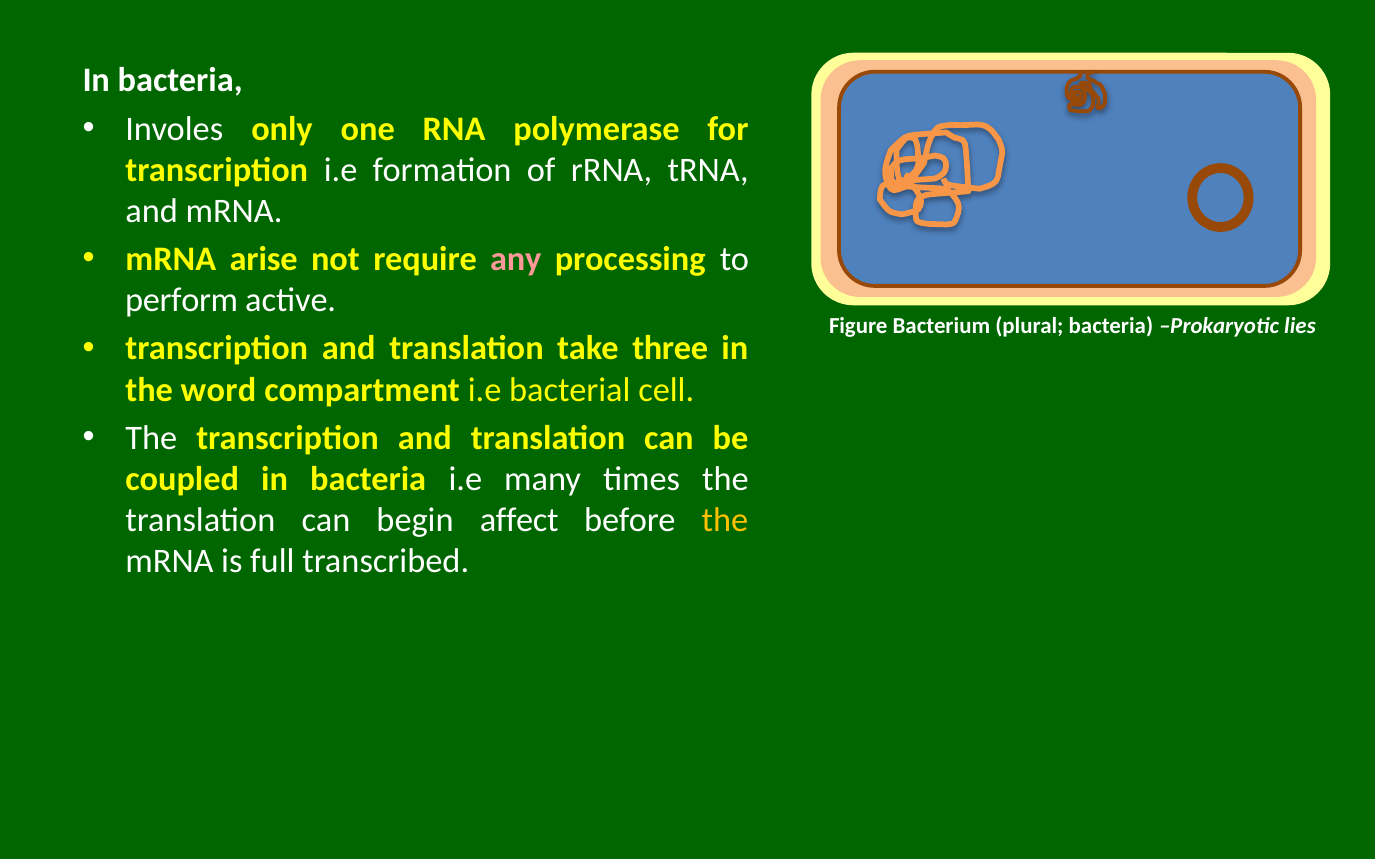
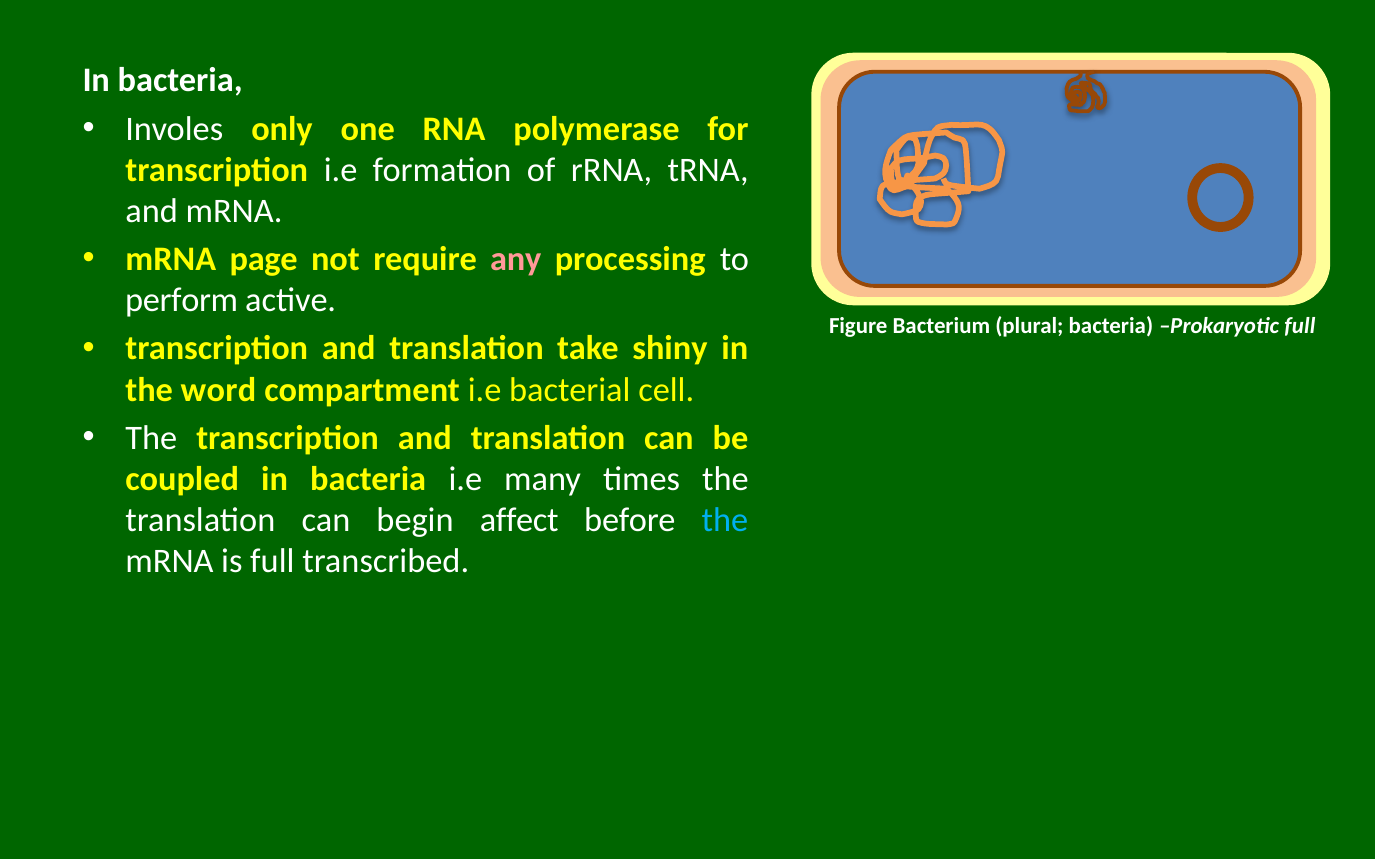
arise: arise -> page
Prokaryotic lies: lies -> full
three: three -> shiny
the at (725, 521) colour: yellow -> light blue
